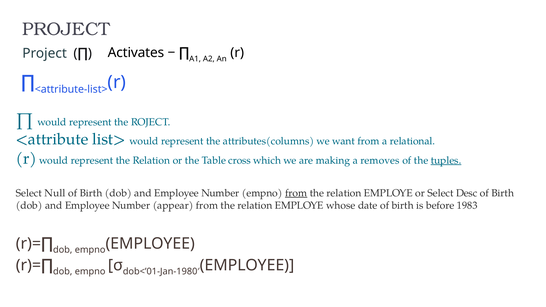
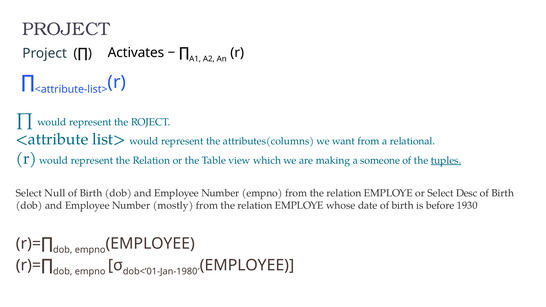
cross: cross -> view
removes: removes -> someone
from at (296, 193) underline: present -> none
appear: appear -> mostly
1983: 1983 -> 1930
